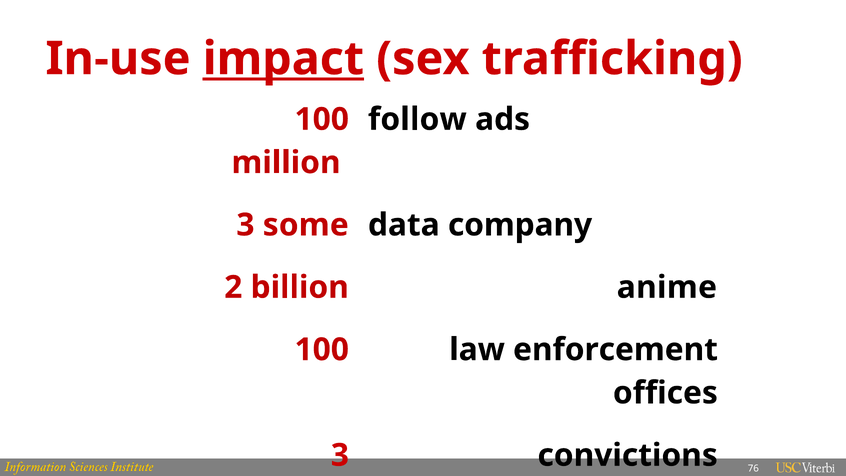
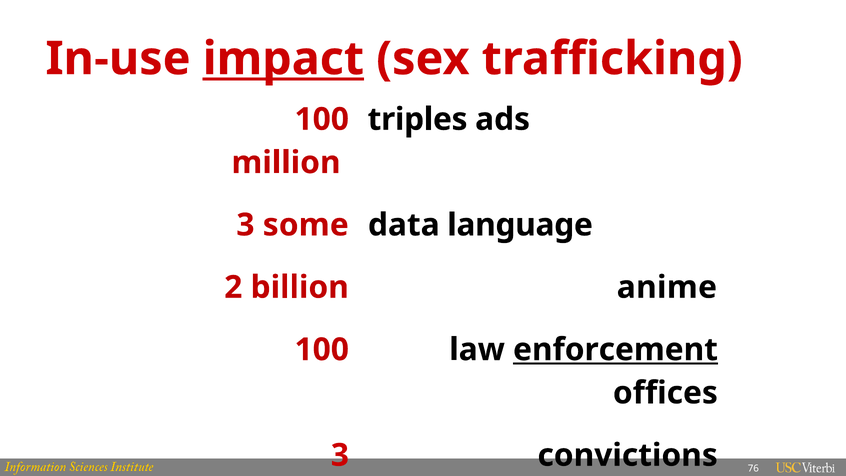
follow: follow -> triples
company: company -> language
enforcement underline: none -> present
